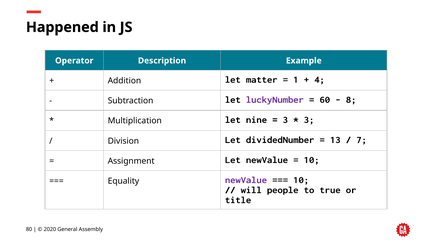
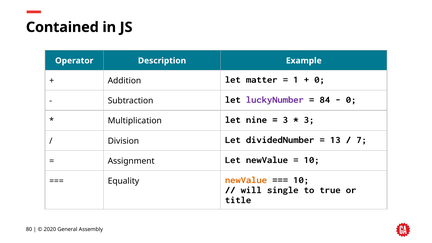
Happened: Happened -> Contained
4 at (320, 80): 4 -> 0
60: 60 -> 84
8 at (351, 100): 8 -> 0
newValue at (246, 180) colour: purple -> orange
people: people -> single
